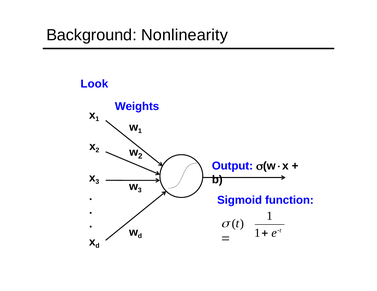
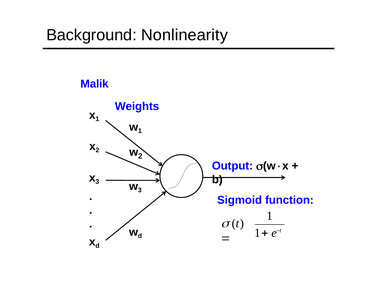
Look: Look -> Malik
